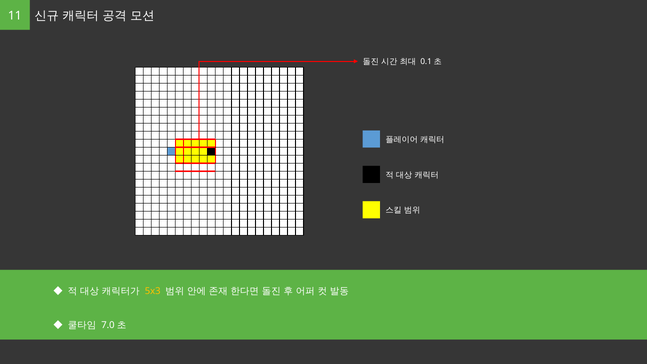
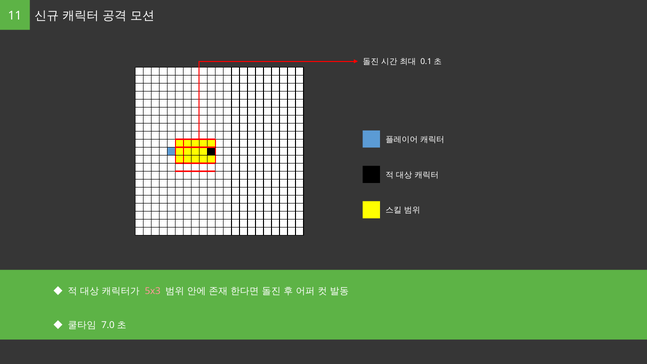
5x3 colour: yellow -> pink
